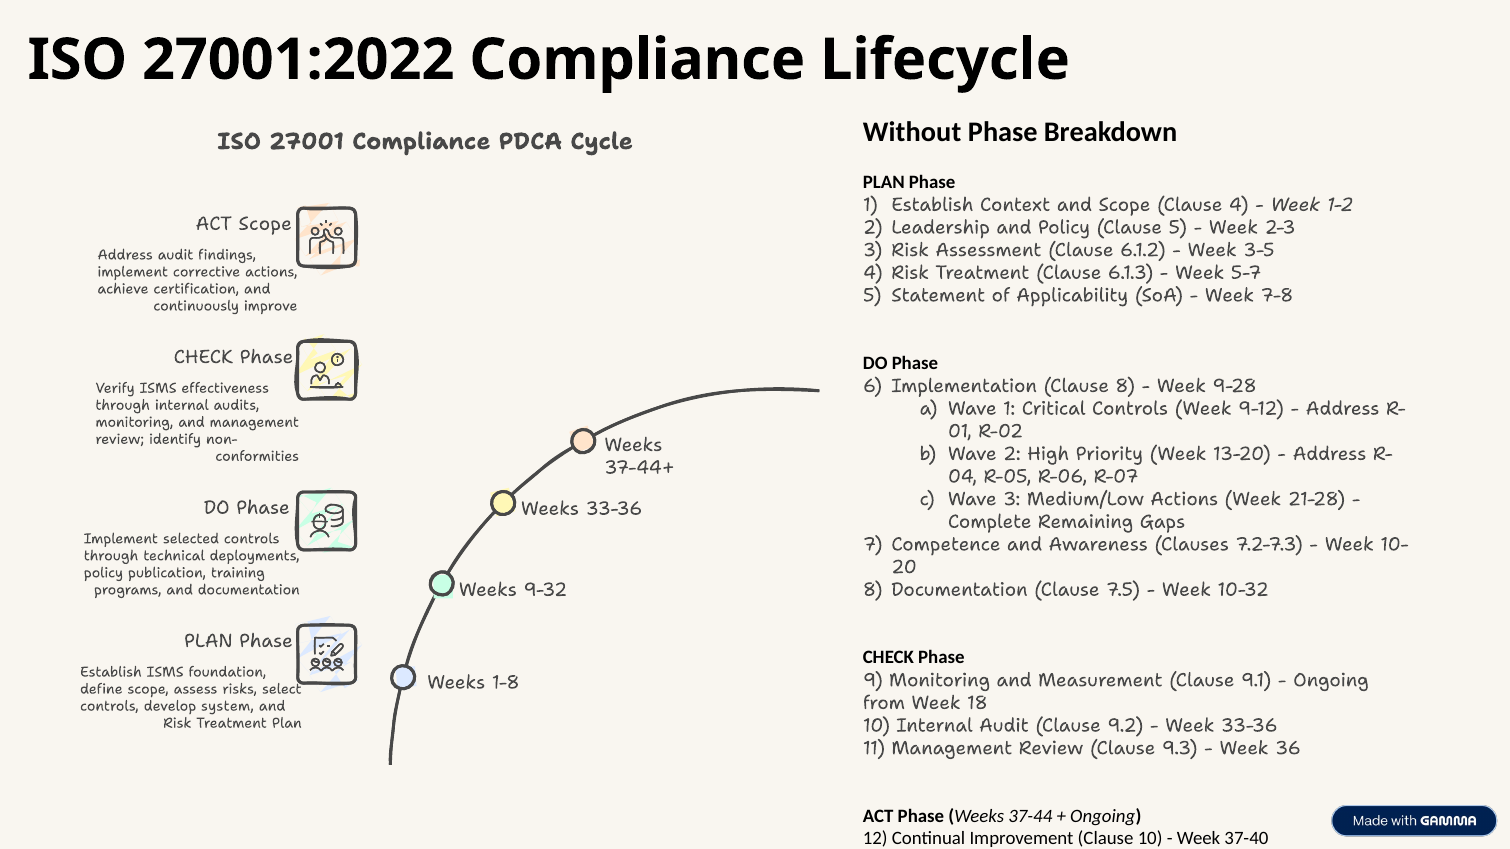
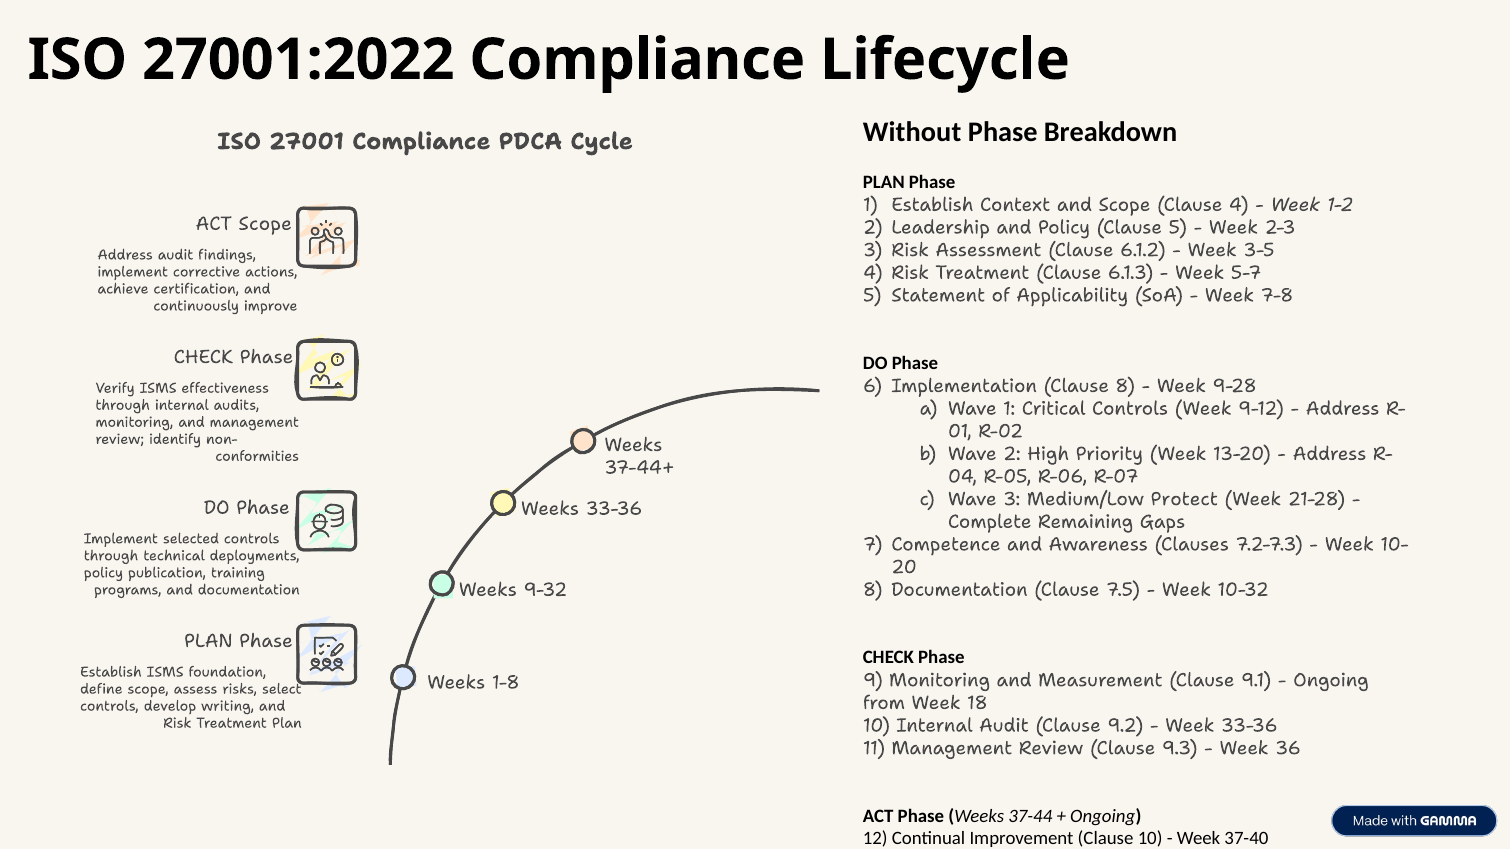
Medium/Low Actions: Actions -> Protect
system: system -> writing
